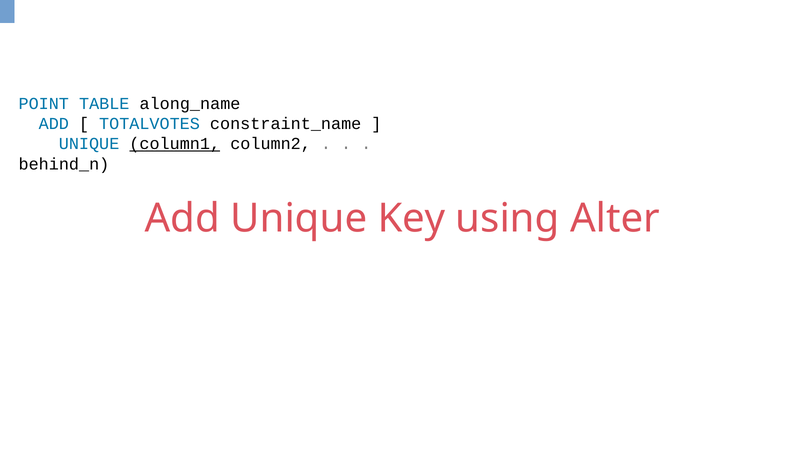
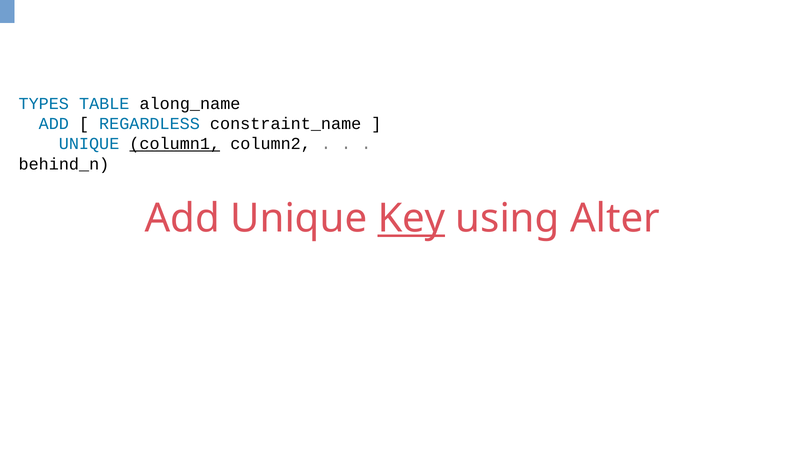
POINT: POINT -> TYPES
TOTALVOTES: TOTALVOTES -> REGARDLESS
Key underline: none -> present
